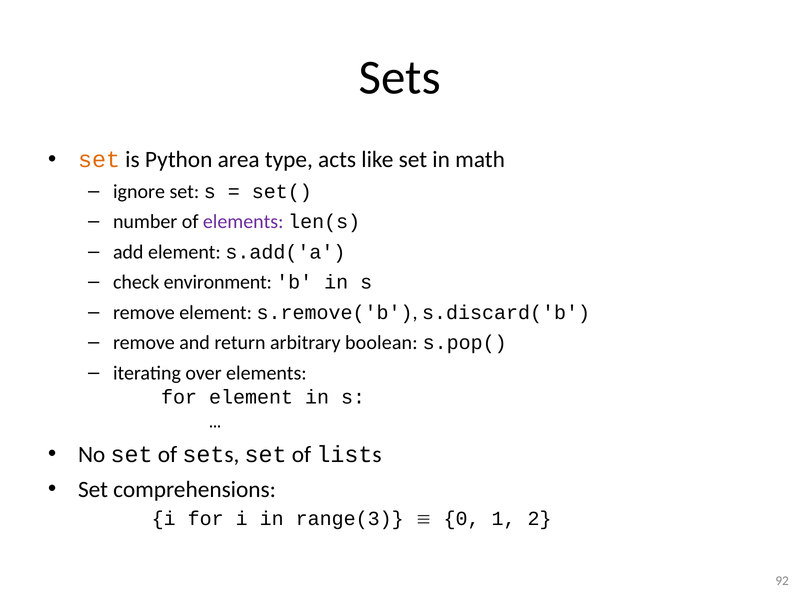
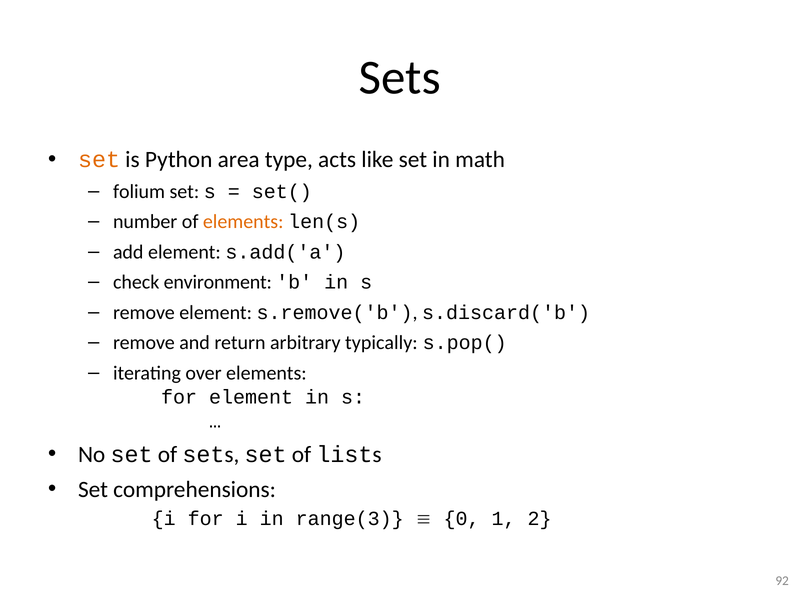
ignore: ignore -> folium
elements at (243, 222) colour: purple -> orange
boolean: boolean -> typically
